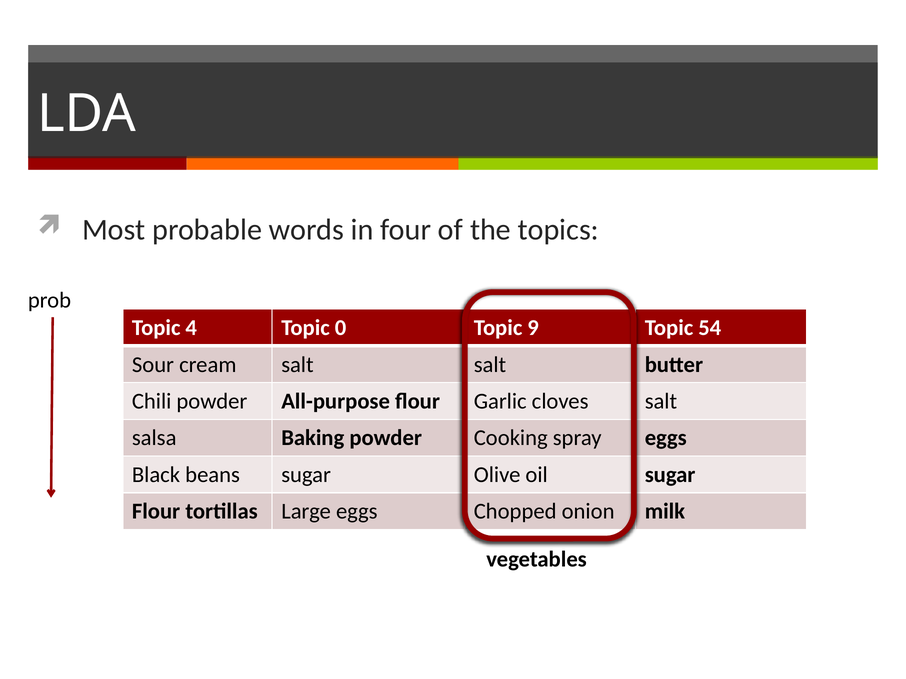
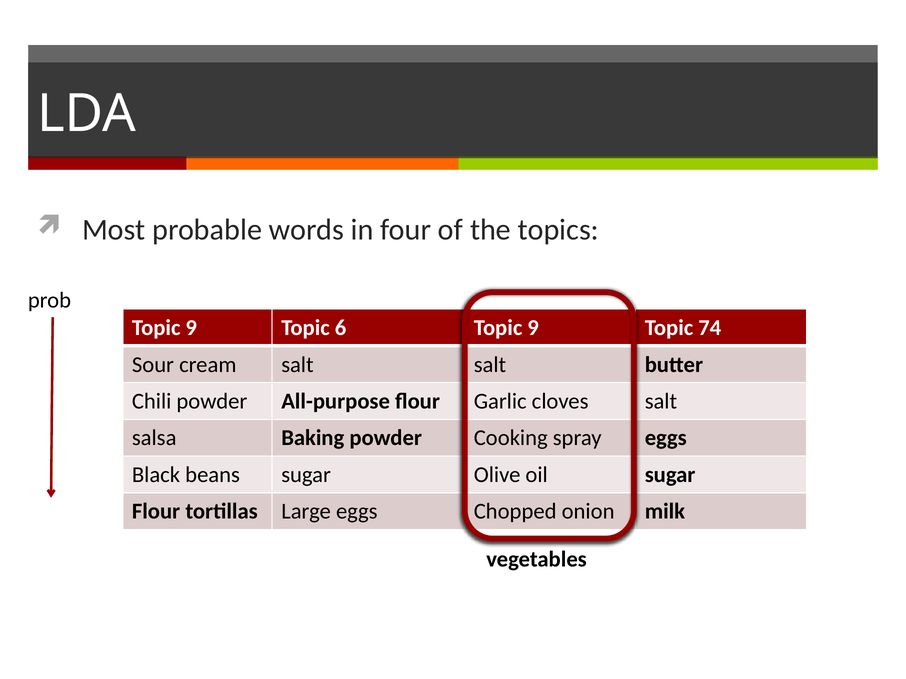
4 at (191, 328): 4 -> 9
0: 0 -> 6
54: 54 -> 74
